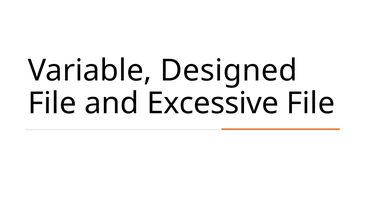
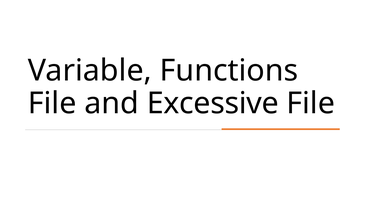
Designed: Designed -> Functions
